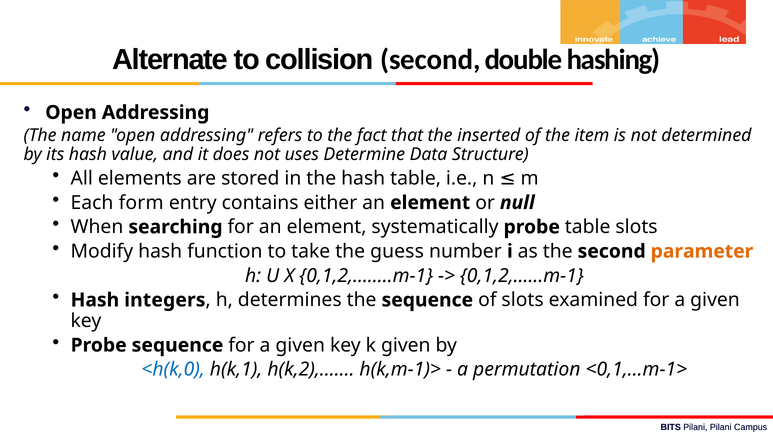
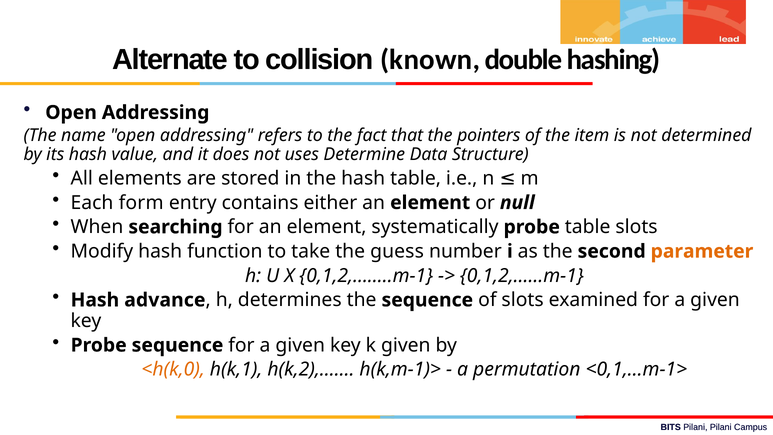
collision second: second -> known
inserted: inserted -> pointers
integers: integers -> advance
<h(k,0 colour: blue -> orange
